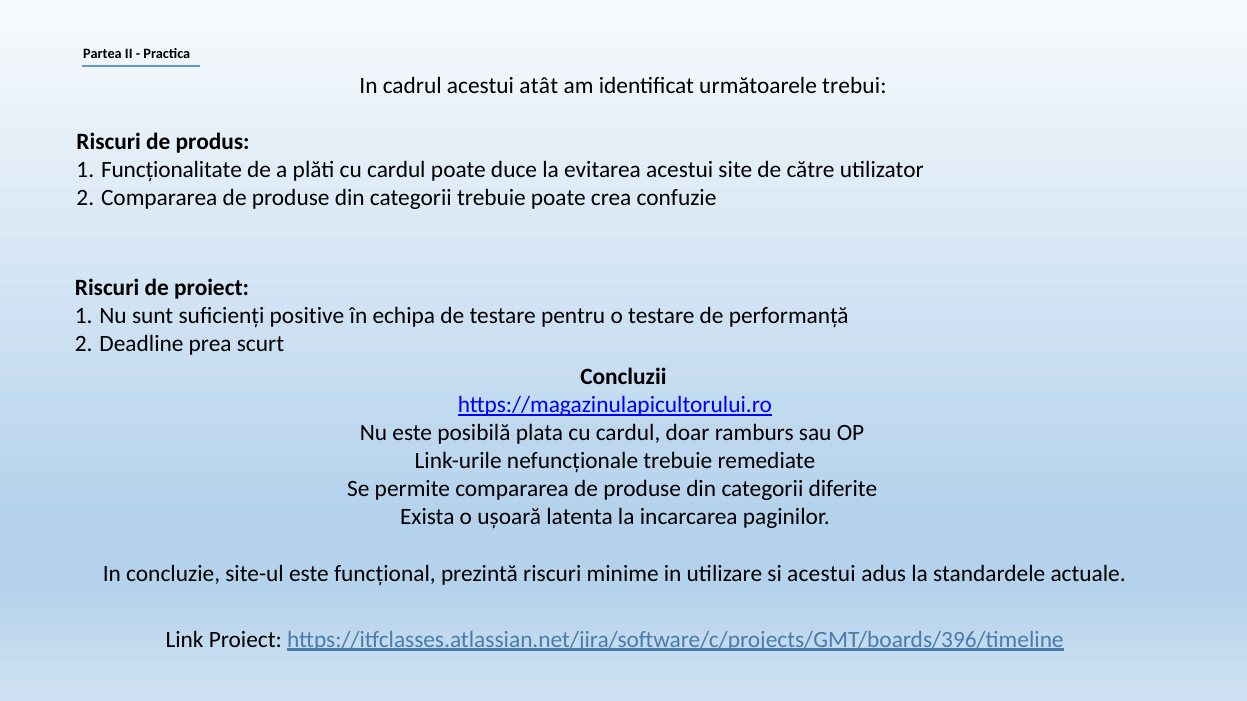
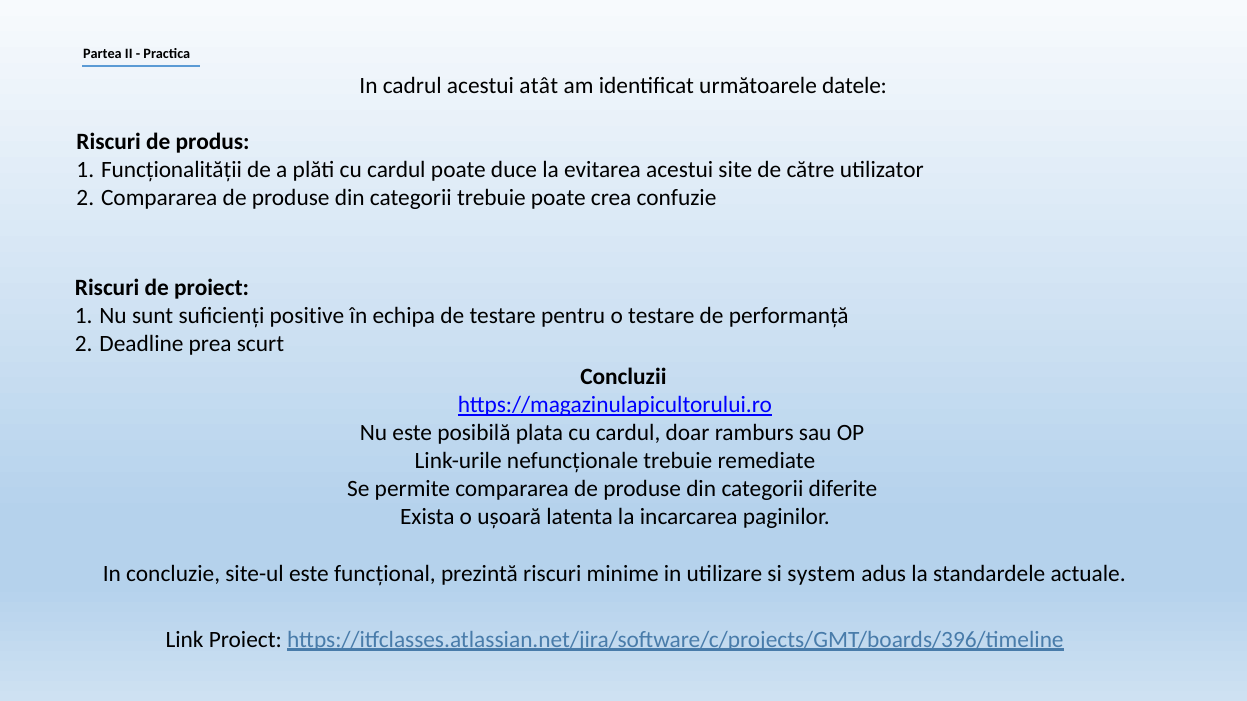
trebui: trebui -> datele
Funcționalitate: Funcționalitate -> Funcționalității
si acestui: acestui -> system
